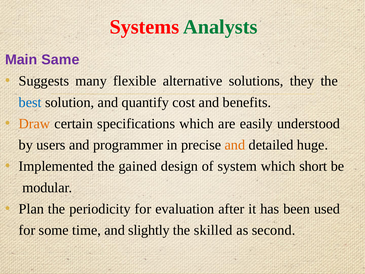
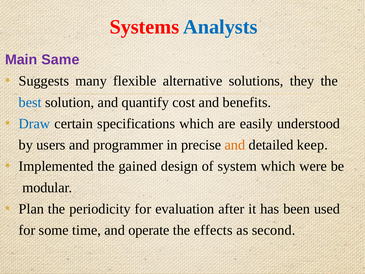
Analysts colour: green -> blue
Draw colour: orange -> blue
huge: huge -> keep
short: short -> were
slightly: slightly -> operate
skilled: skilled -> effects
